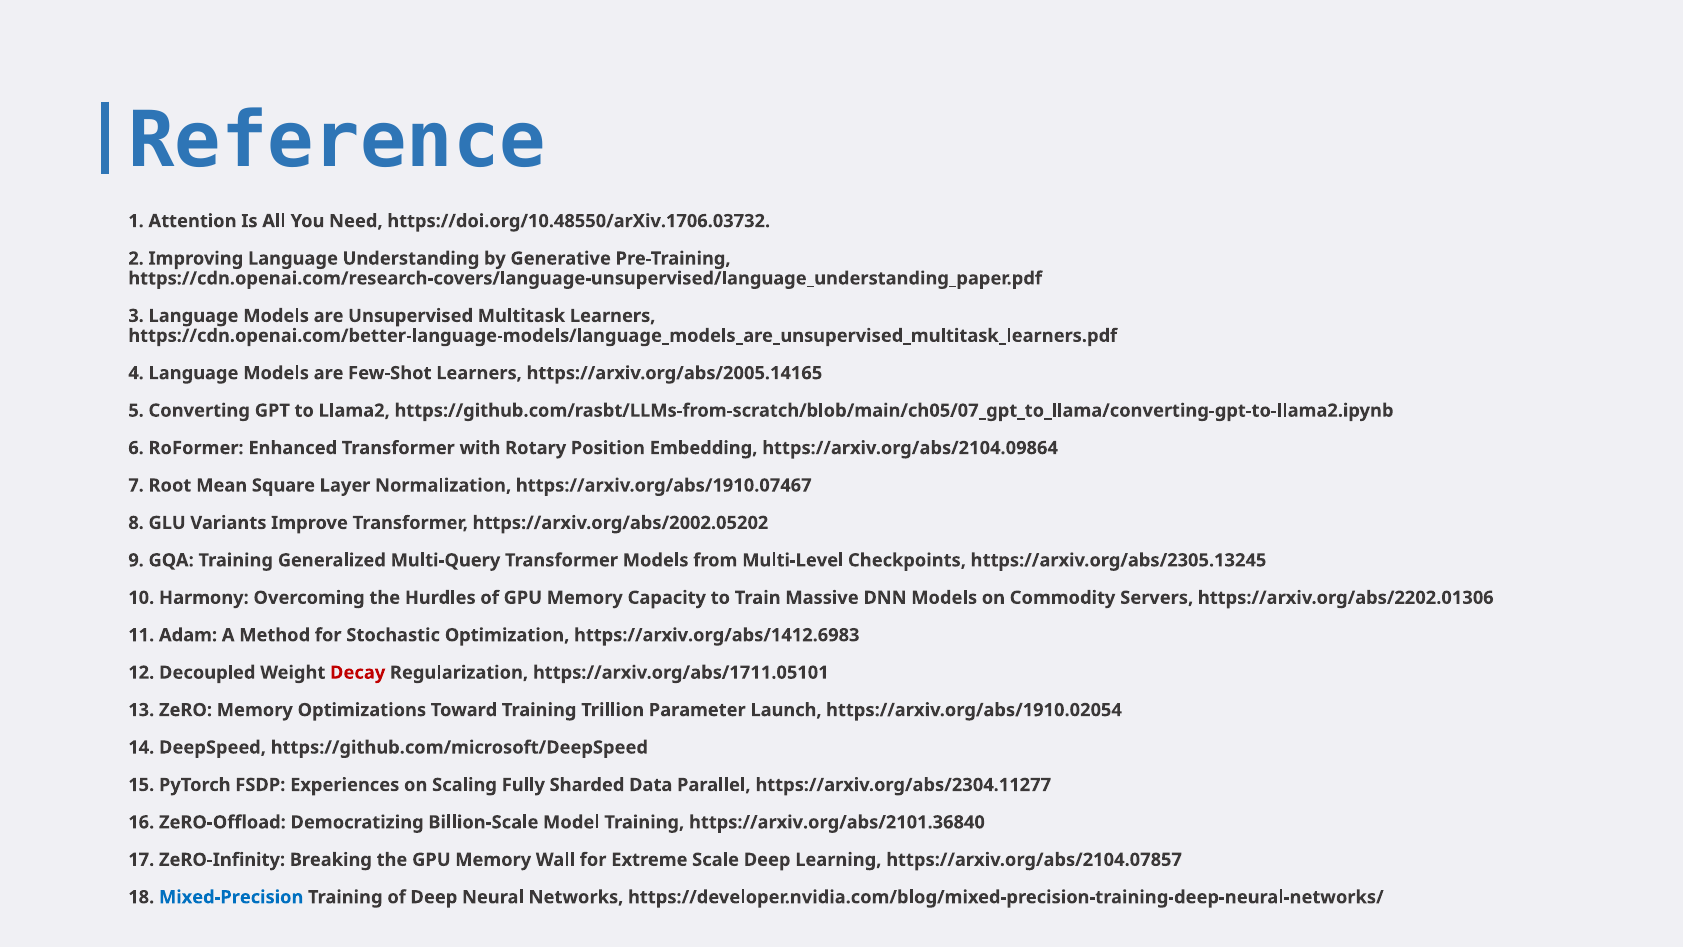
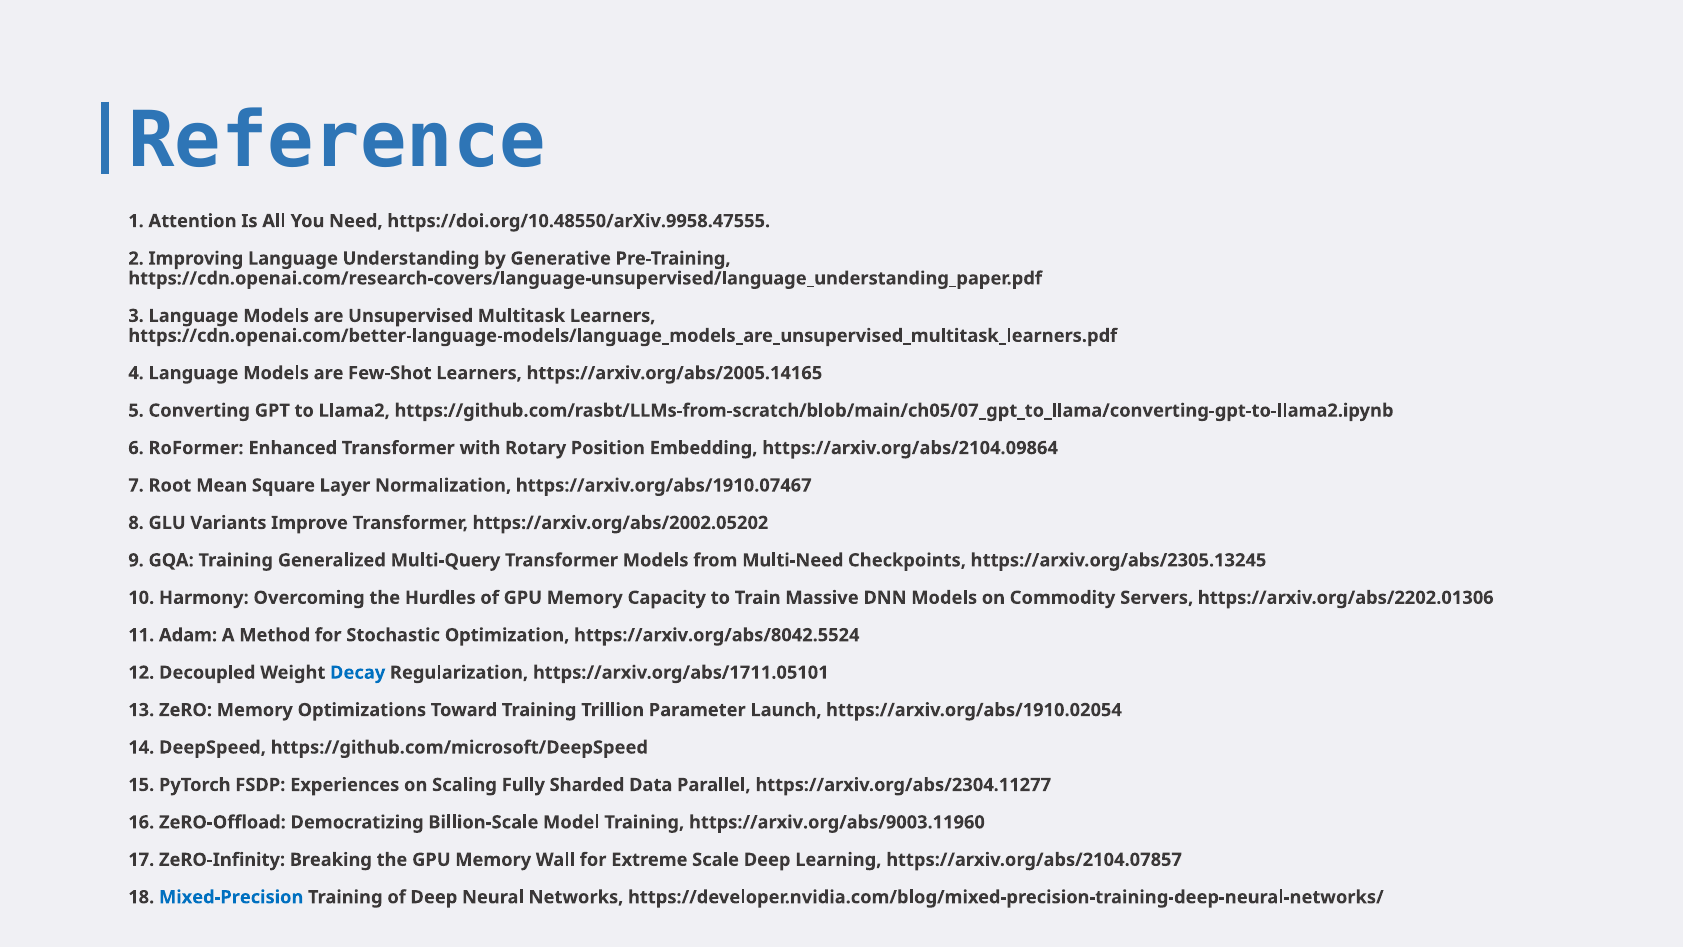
https://doi.org/10.48550/arXiv.1706.03732: https://doi.org/10.48550/arXiv.1706.03732 -> https://doi.org/10.48550/arXiv.9958.47555
Multi-Level: Multi-Level -> Multi-Need
https://arxiv.org/abs/1412.6983: https://arxiv.org/abs/1412.6983 -> https://arxiv.org/abs/8042.5524
Decay colour: red -> blue
https://arxiv.org/abs/2101.36840: https://arxiv.org/abs/2101.36840 -> https://arxiv.org/abs/9003.11960
